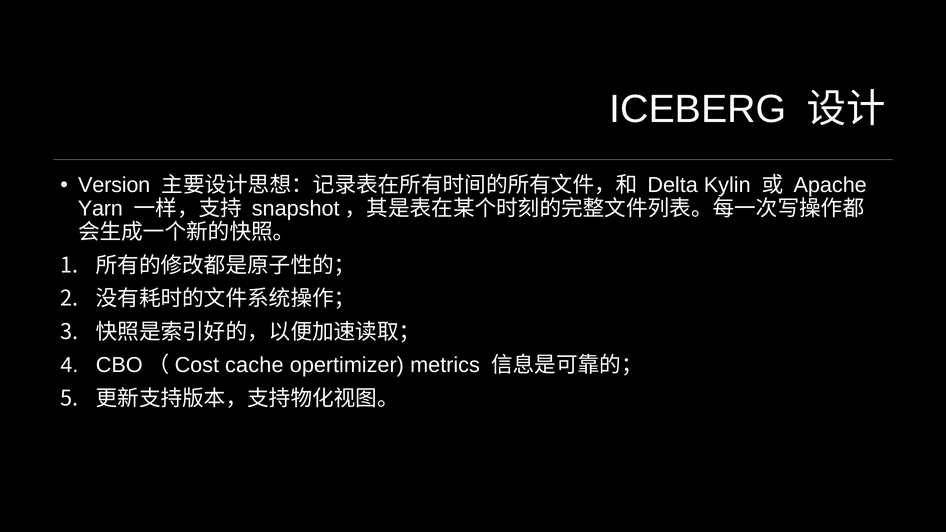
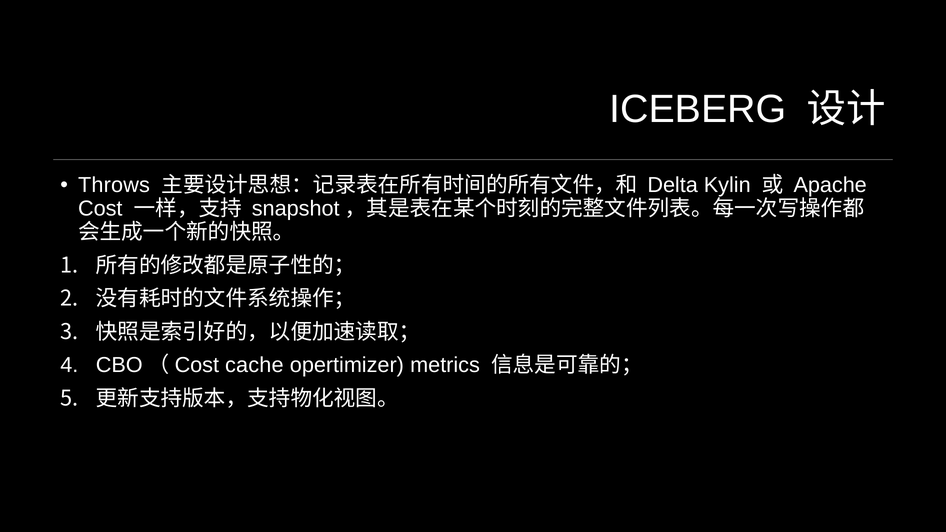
Version: Version -> Throws
Yarn: Yarn -> Cost
